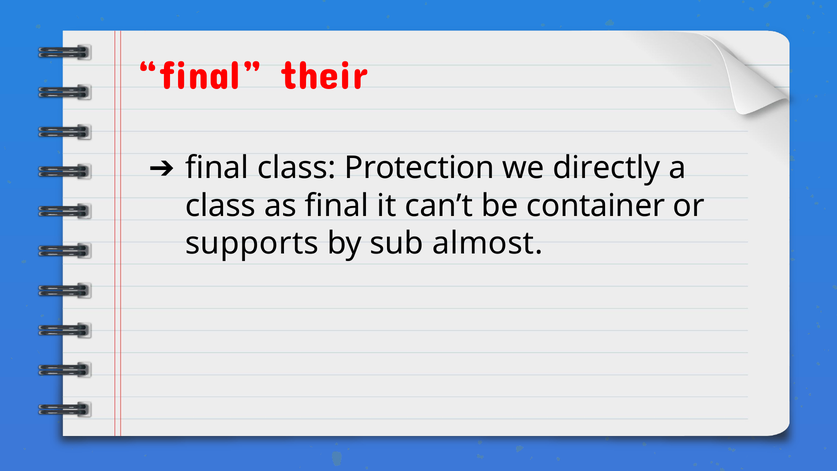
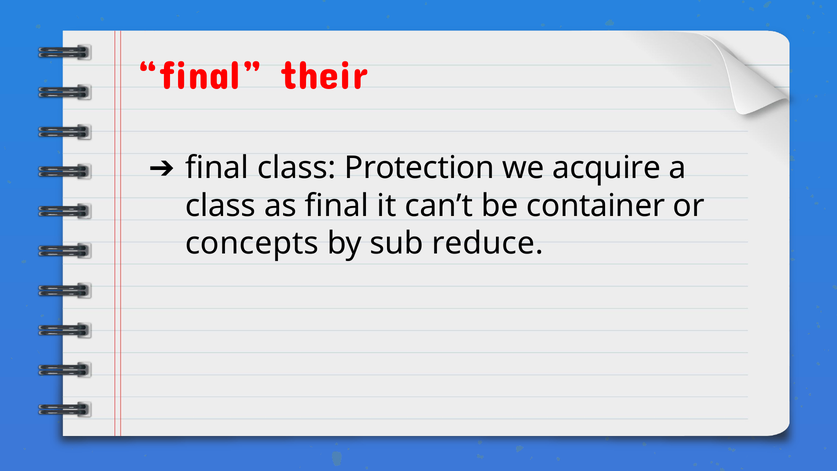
directly: directly -> acquire
supports: supports -> concepts
almost: almost -> reduce
